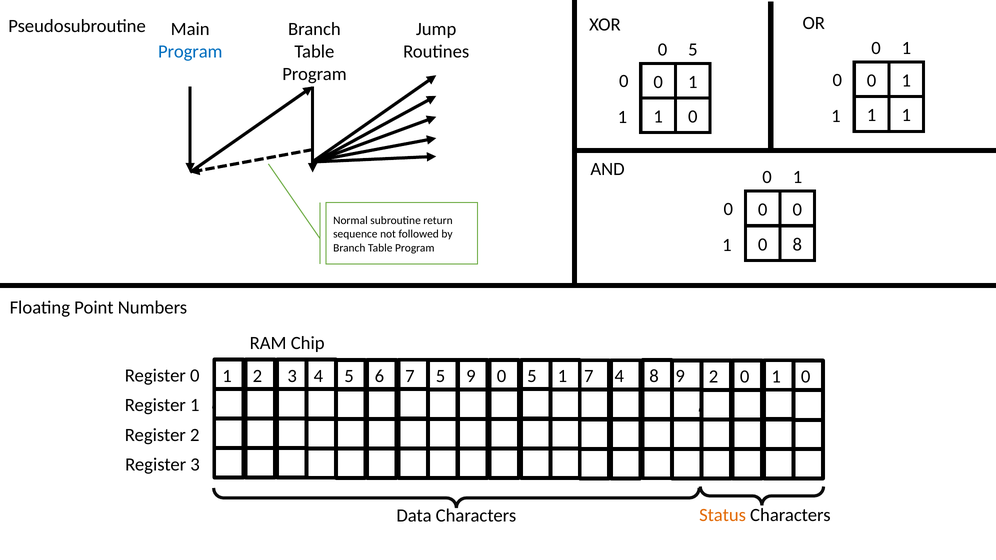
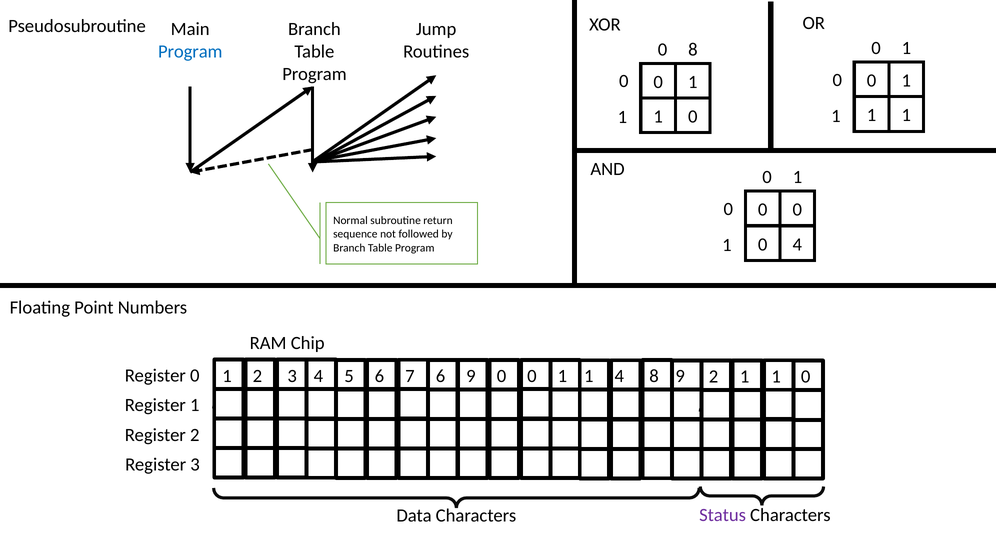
5 at (693, 49): 5 -> 8
0 8: 8 -> 4
7 5: 5 -> 6
9 0 5: 5 -> 0
7 at (589, 376): 7 -> 1
2 0: 0 -> 1
Status colour: orange -> purple
